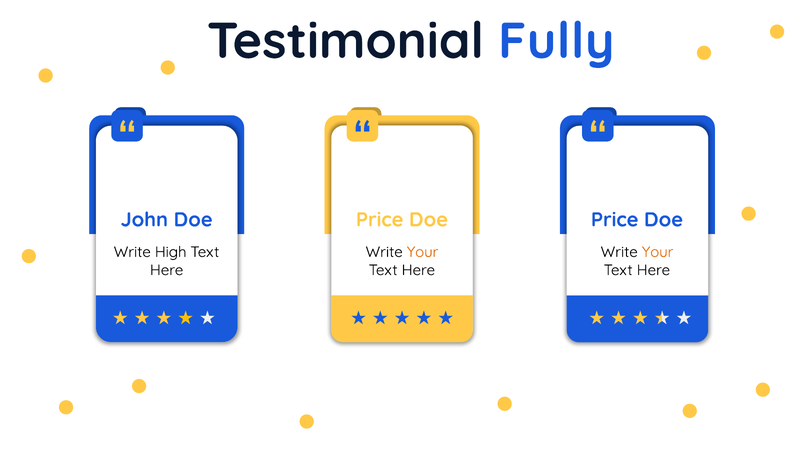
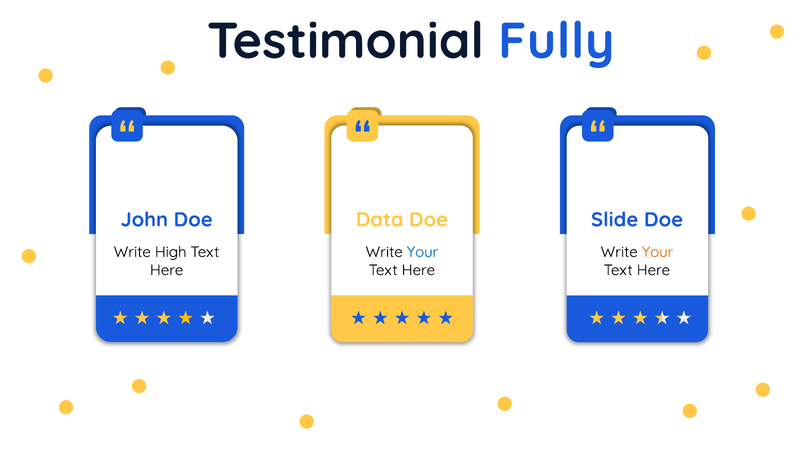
Price at (380, 220): Price -> Data
Price at (615, 220): Price -> Slide
Your at (423, 252) colour: orange -> blue
